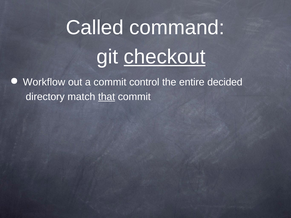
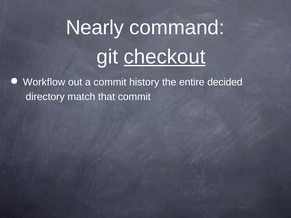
Called: Called -> Nearly
control: control -> history
that underline: present -> none
